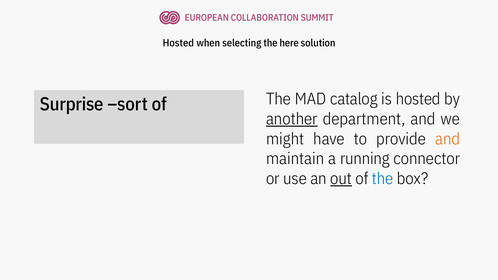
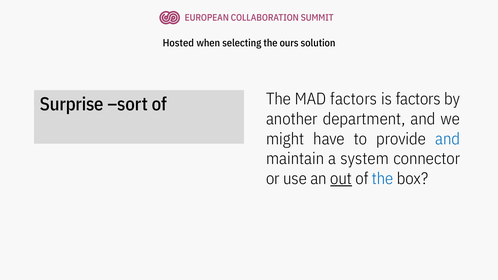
here: here -> ours
MAD catalog: catalog -> factors
is hosted: hosted -> factors
another underline: present -> none
and at (448, 139) colour: orange -> blue
running: running -> system
